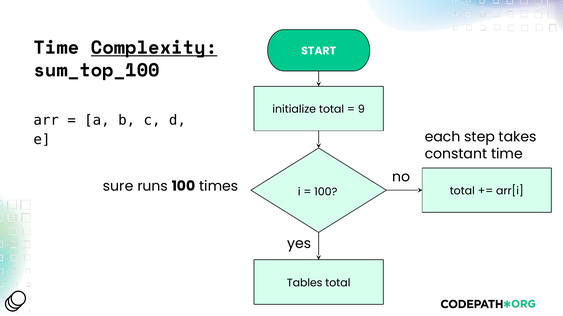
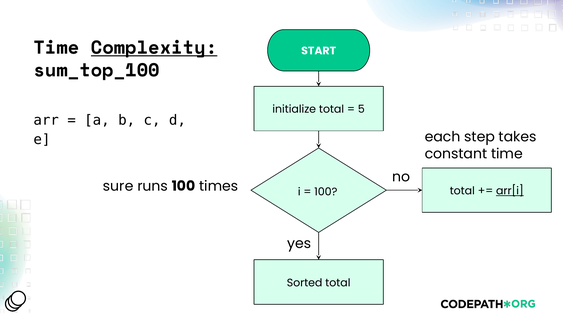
9: 9 -> 5
arr[i underline: none -> present
Tables: Tables -> Sorted
